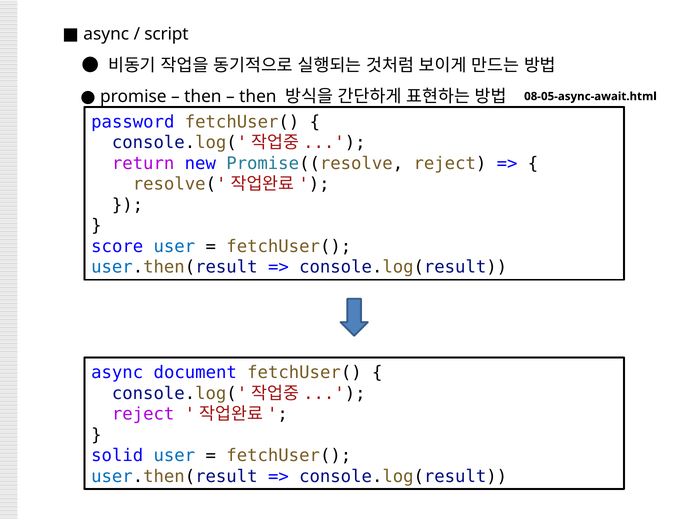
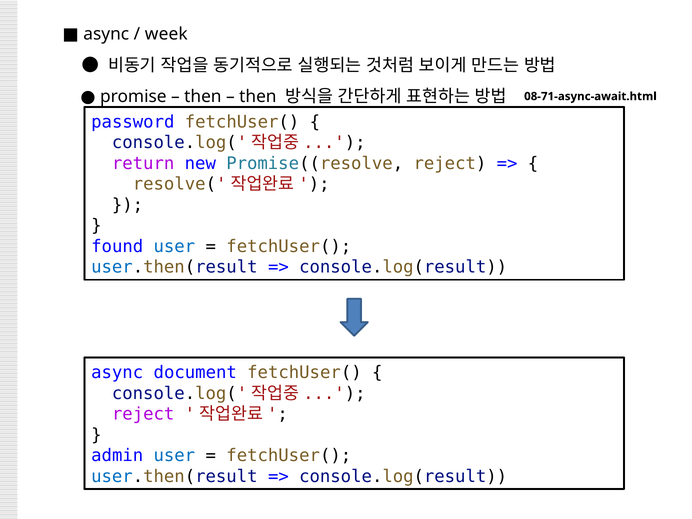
script: script -> week
08-05-async-await.html: 08-05-async-await.html -> 08-71-async-await.html
score: score -> found
solid: solid -> admin
